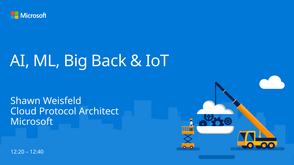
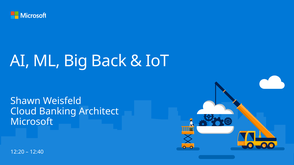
Protocol: Protocol -> Banking
